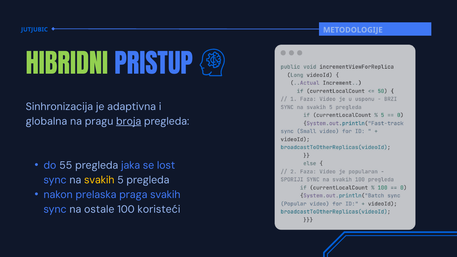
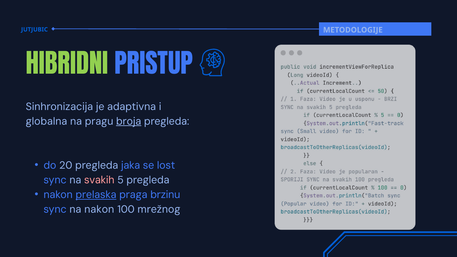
55: 55 -> 20
svakih at (99, 180) colour: yellow -> pink
prelaska underline: none -> present
praga svakih: svakih -> brzinu
na ostale: ostale -> nakon
koristeći: koristeći -> mrežnog
